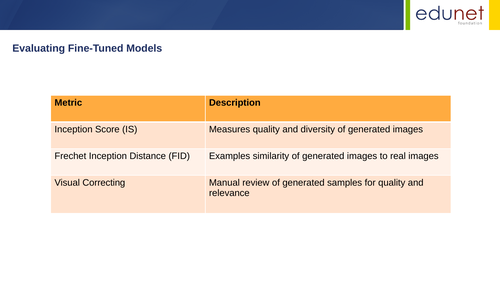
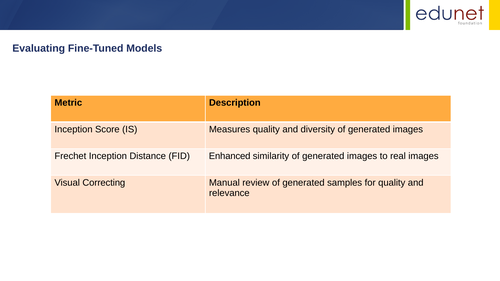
Examples: Examples -> Enhanced
